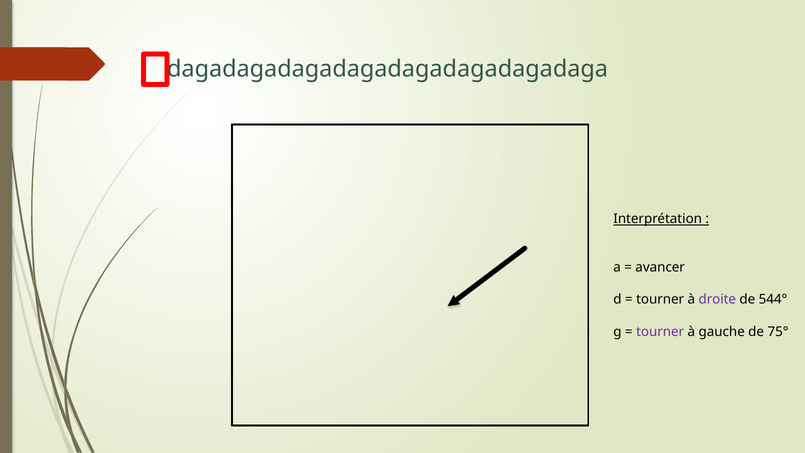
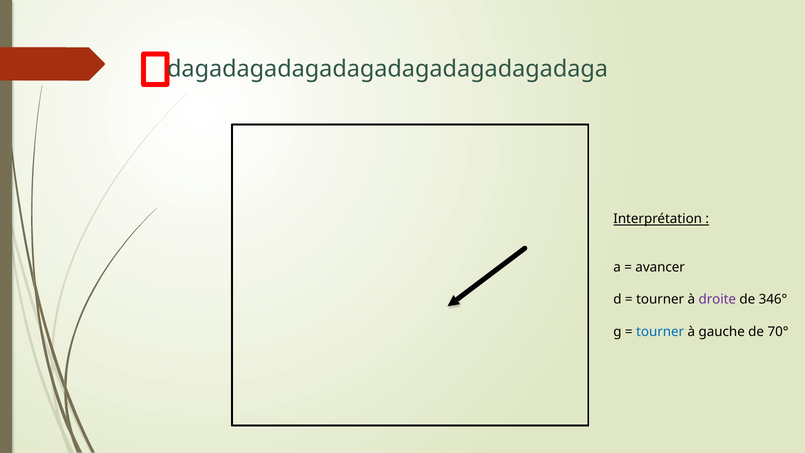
544°: 544° -> 346°
tourner at (660, 331) colour: purple -> blue
75°: 75° -> 70°
